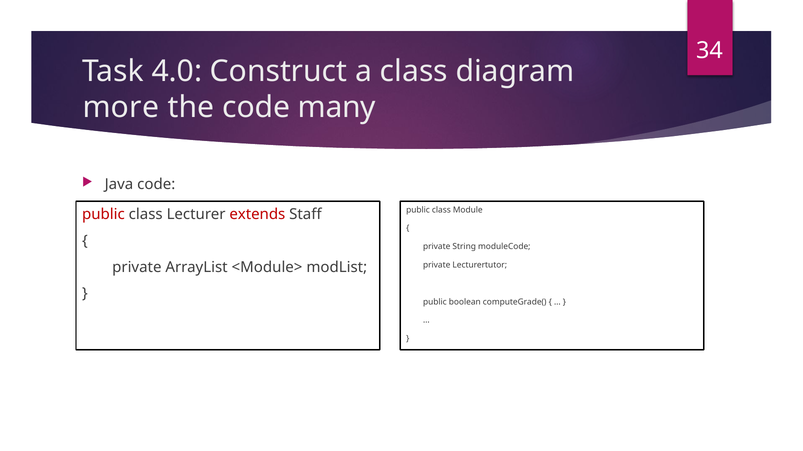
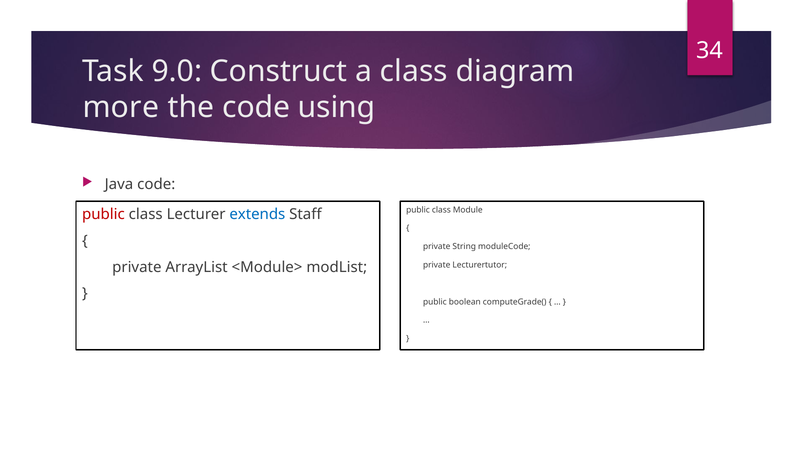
4.0: 4.0 -> 9.0
many: many -> using
extends colour: red -> blue
